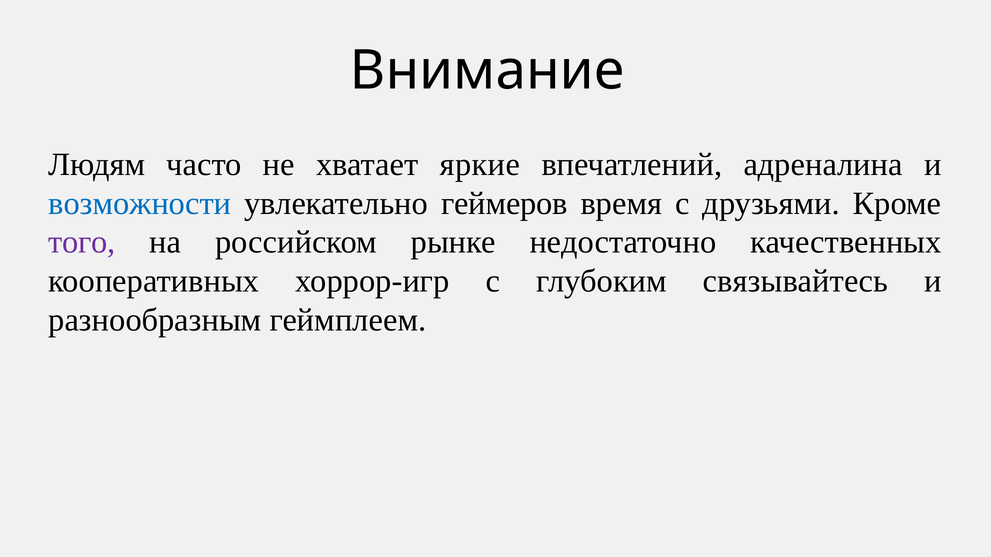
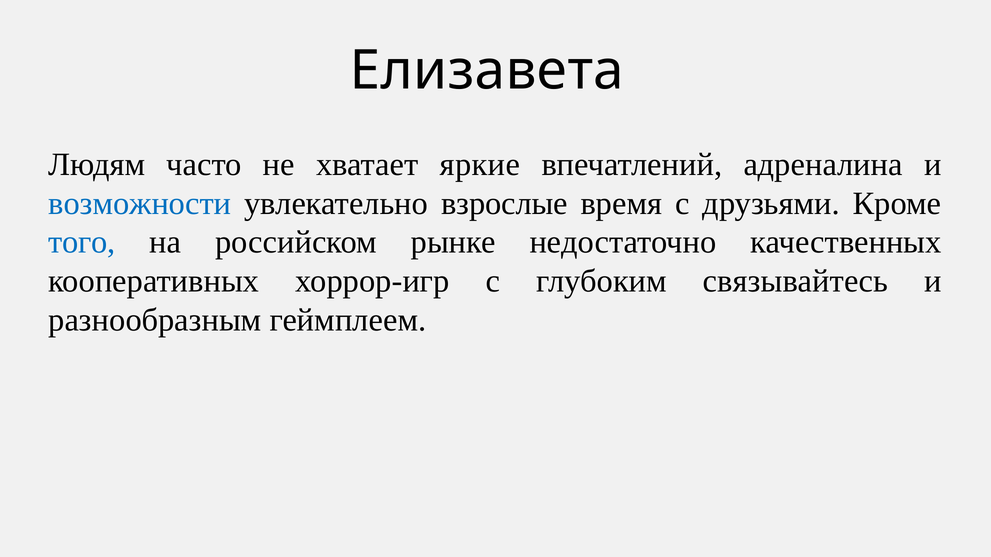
Внимание: Внимание -> Елизавета
геймеров: геймеров -> взрослые
того colour: purple -> blue
